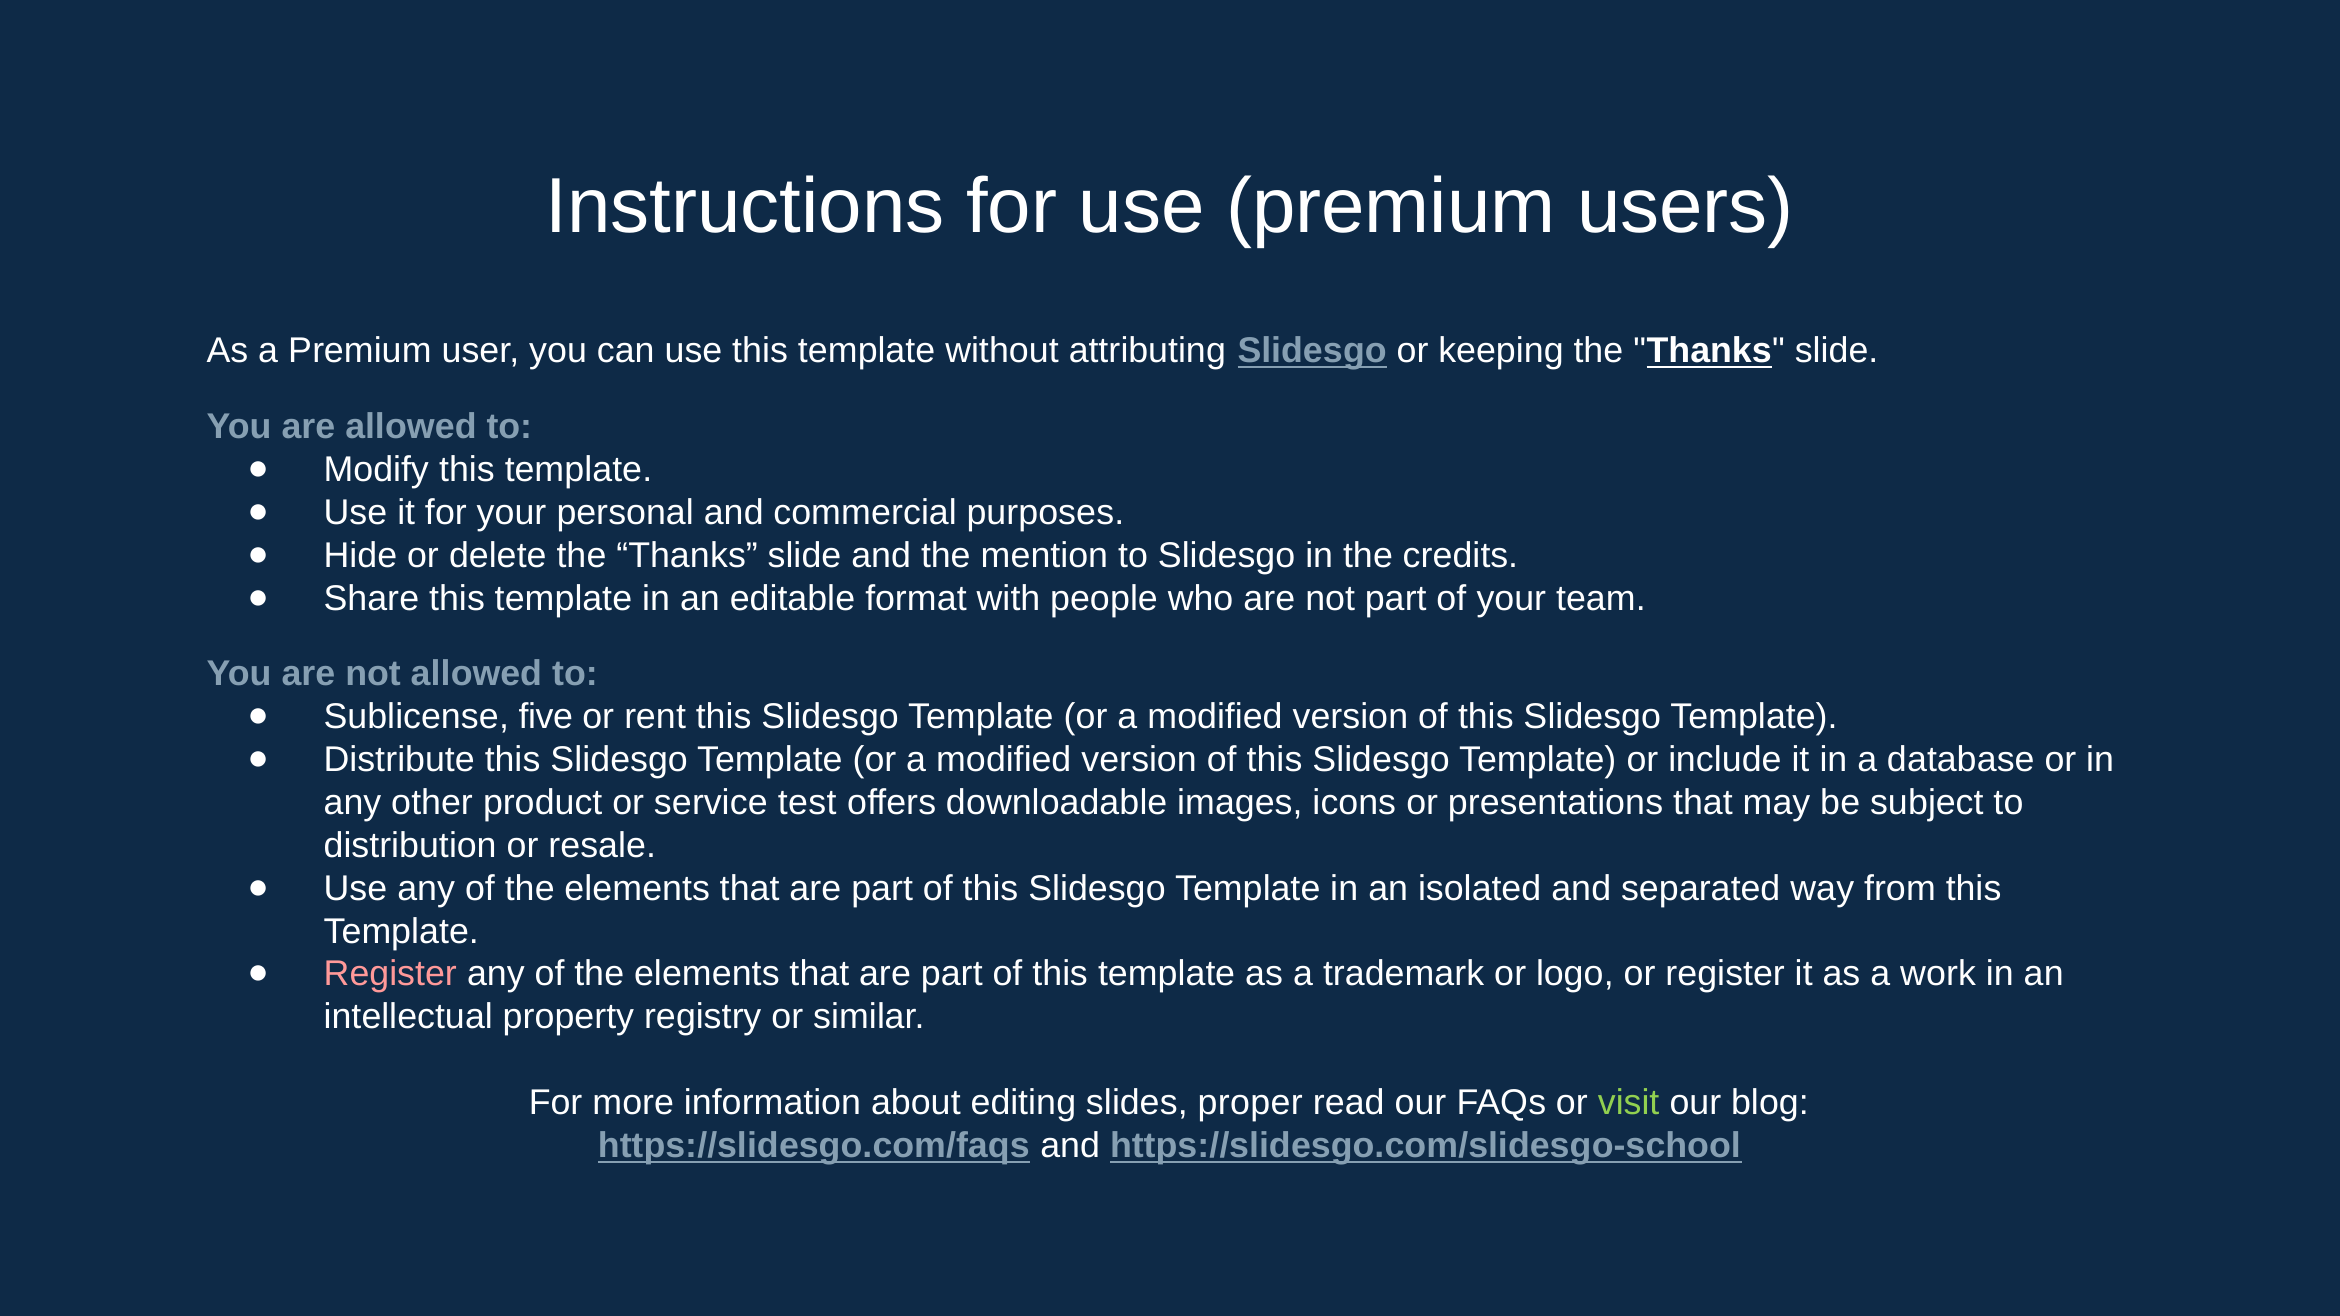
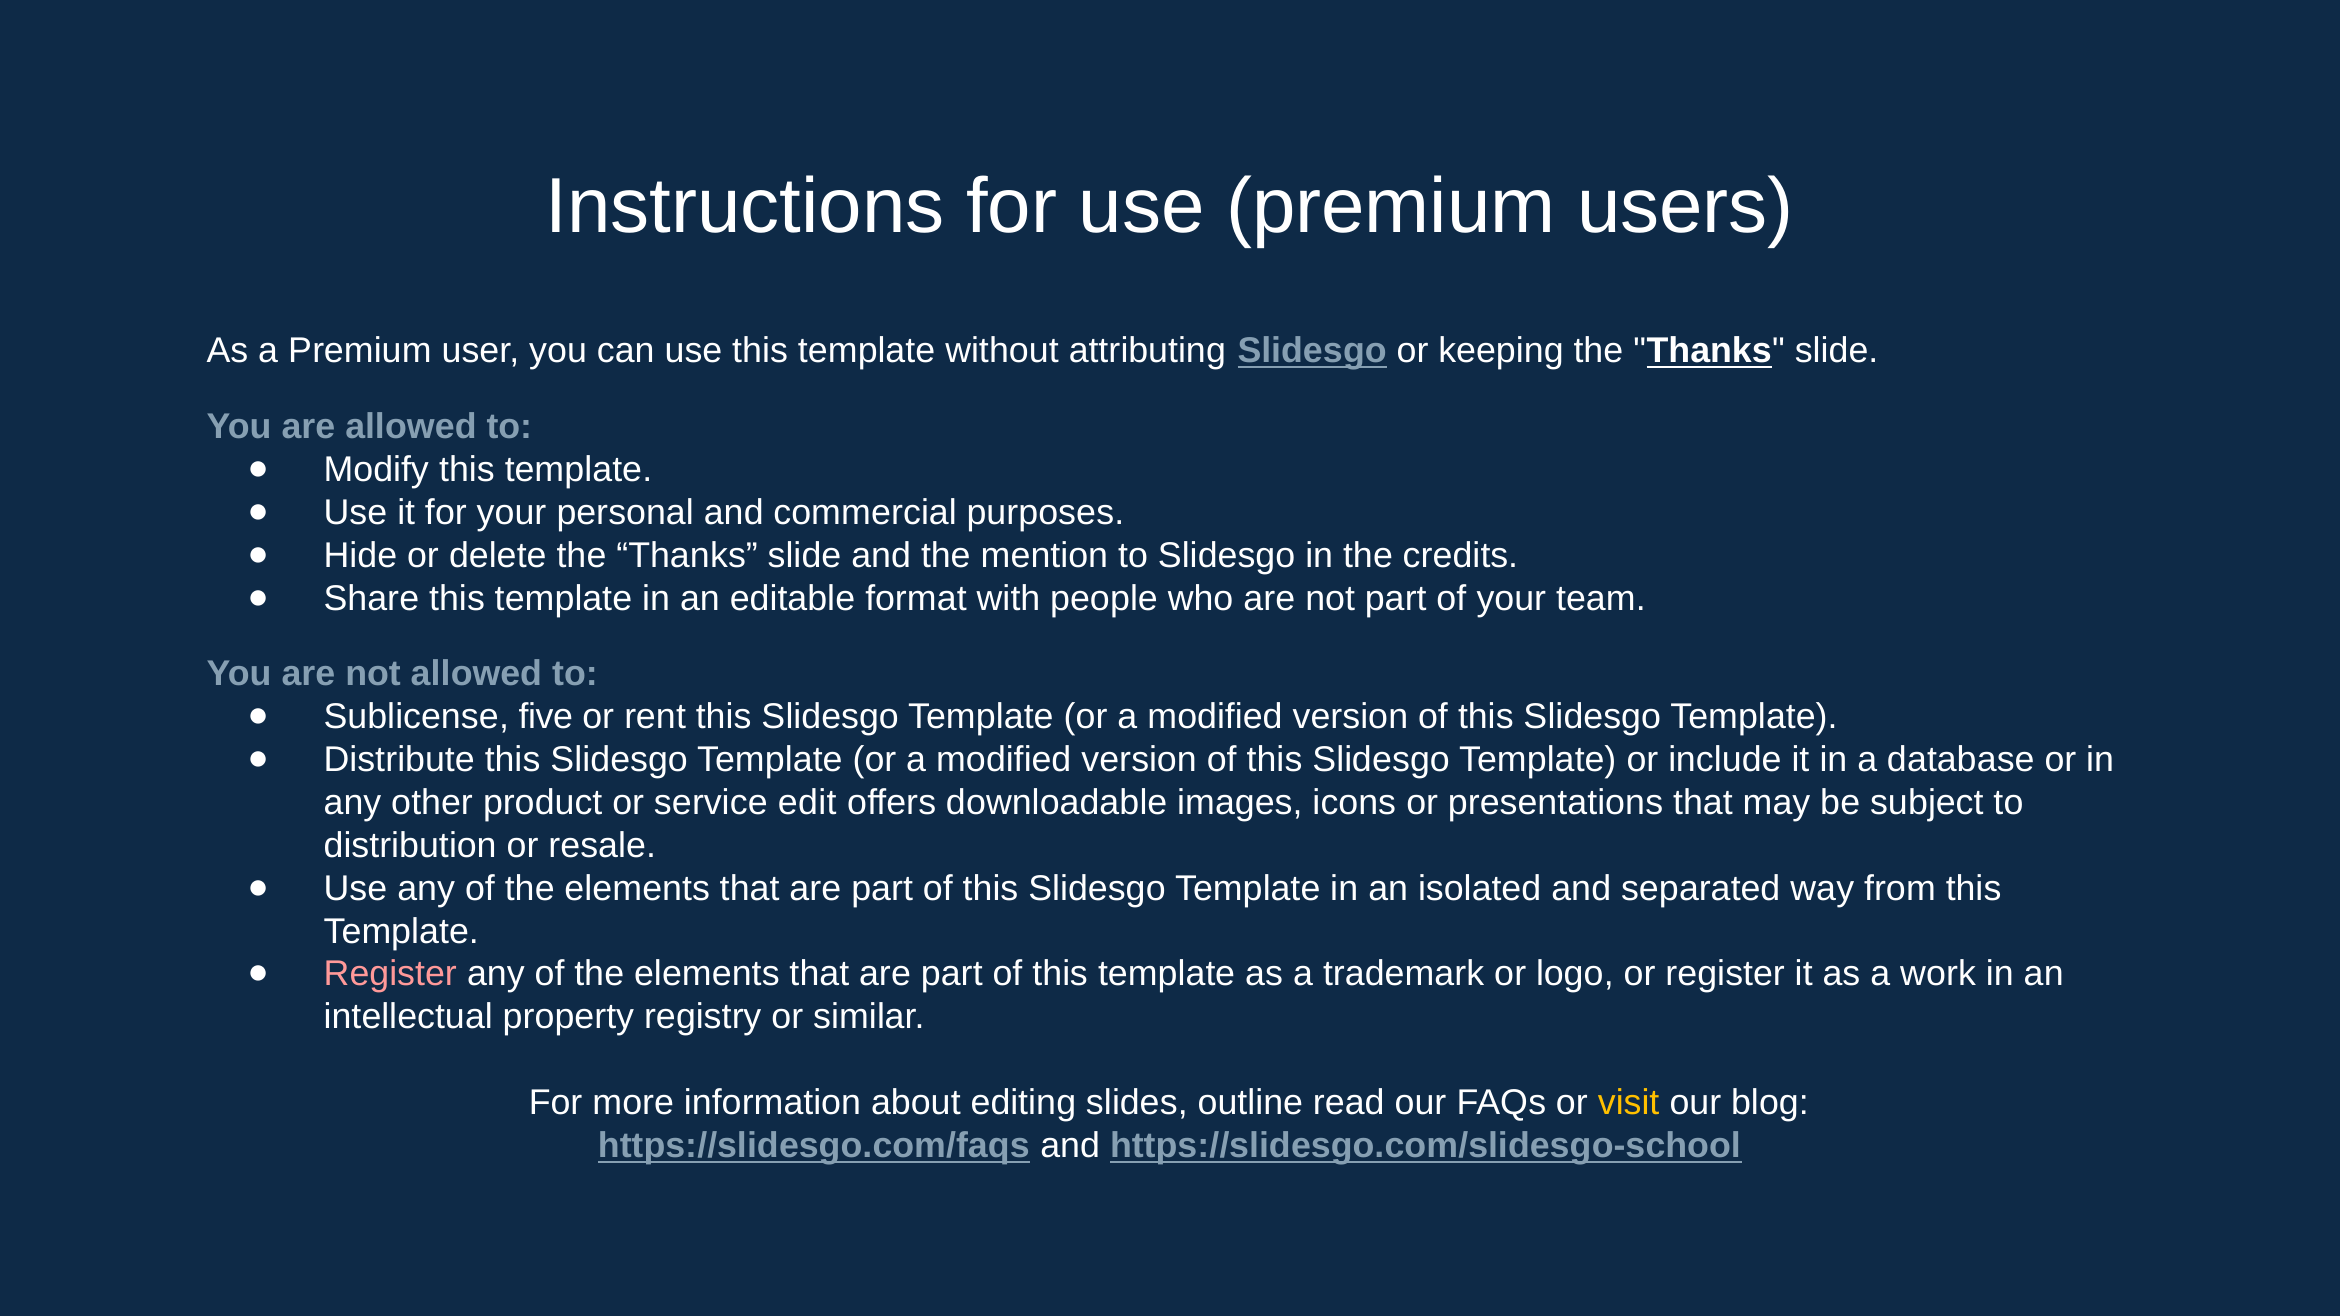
test: test -> edit
proper: proper -> outline
visit colour: light green -> yellow
